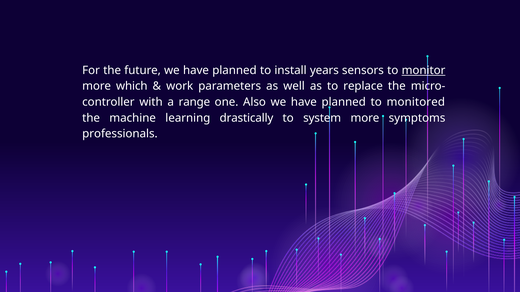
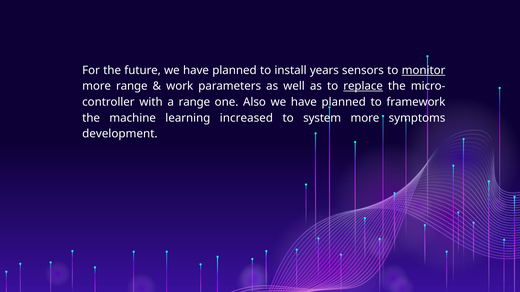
more which: which -> range
replace underline: none -> present
monitored: monitored -> framework
drastically: drastically -> increased
professionals: professionals -> development
